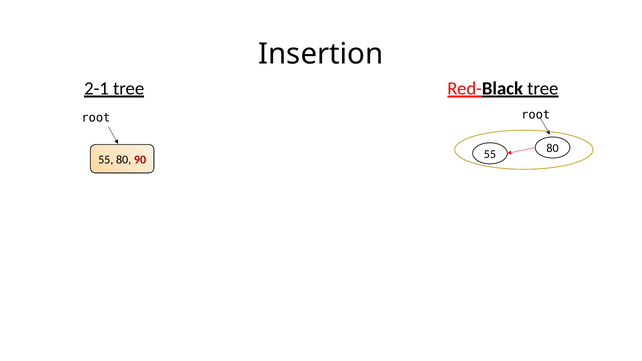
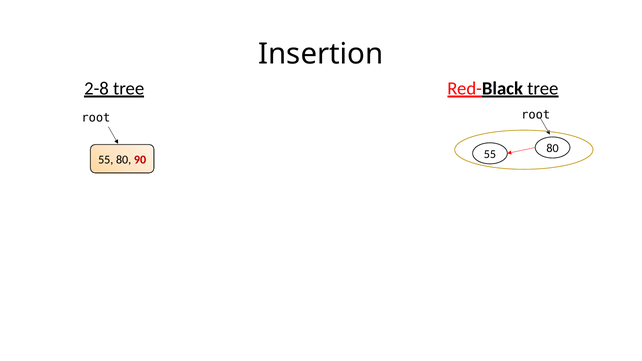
2-1: 2-1 -> 2-8
